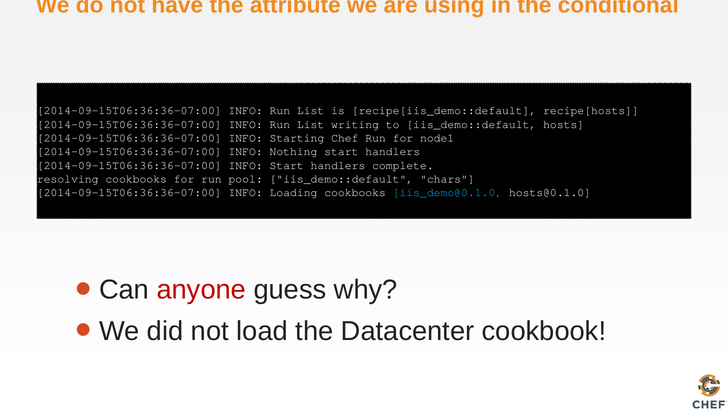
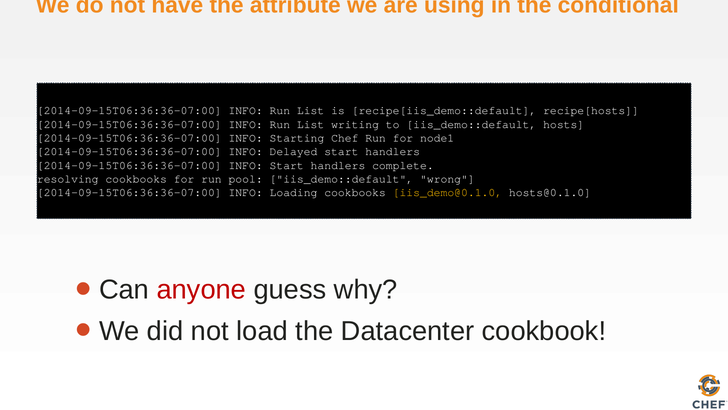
Nothing: Nothing -> Delayed
chars: chars -> wrong
iis_demo@0.1.0 colour: light blue -> yellow
